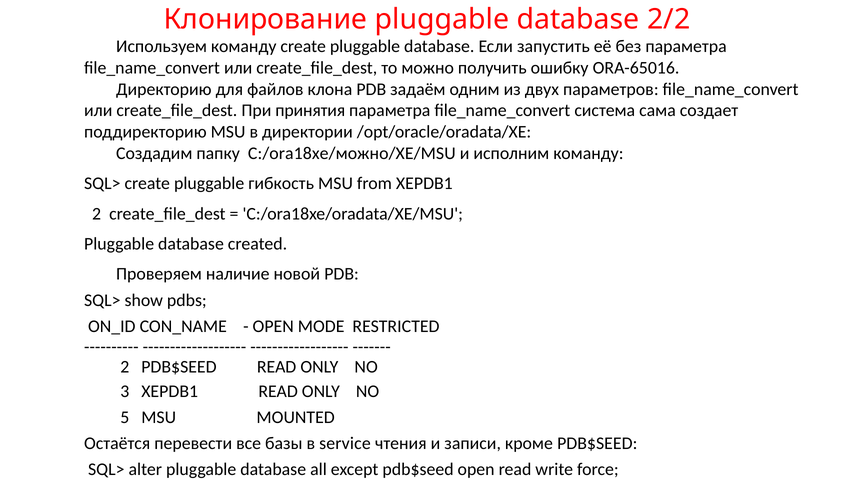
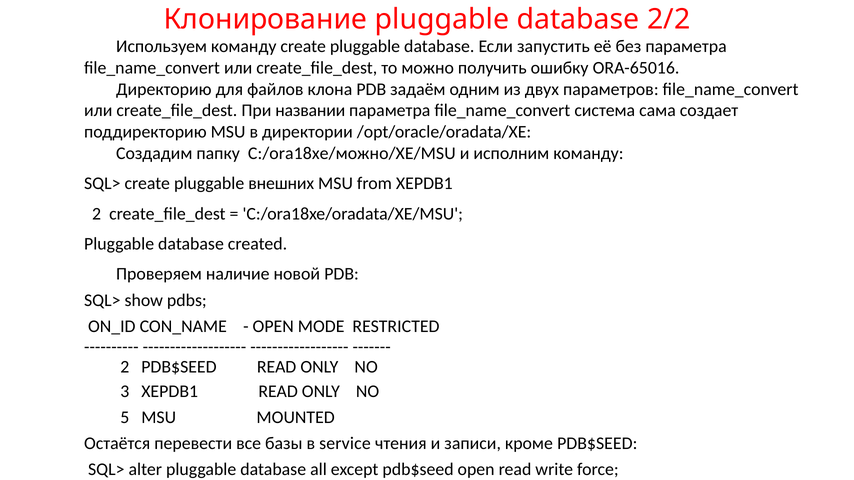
принятия: принятия -> названии
гибкость: гибкость -> внешних
